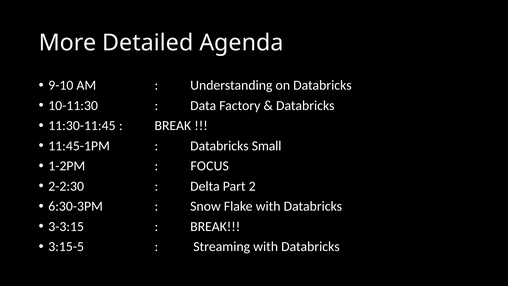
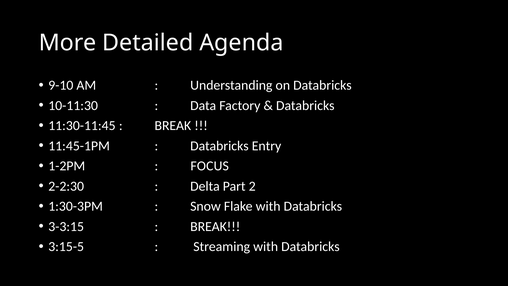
Small: Small -> Entry
6:30-3PM: 6:30-3PM -> 1:30-3PM
